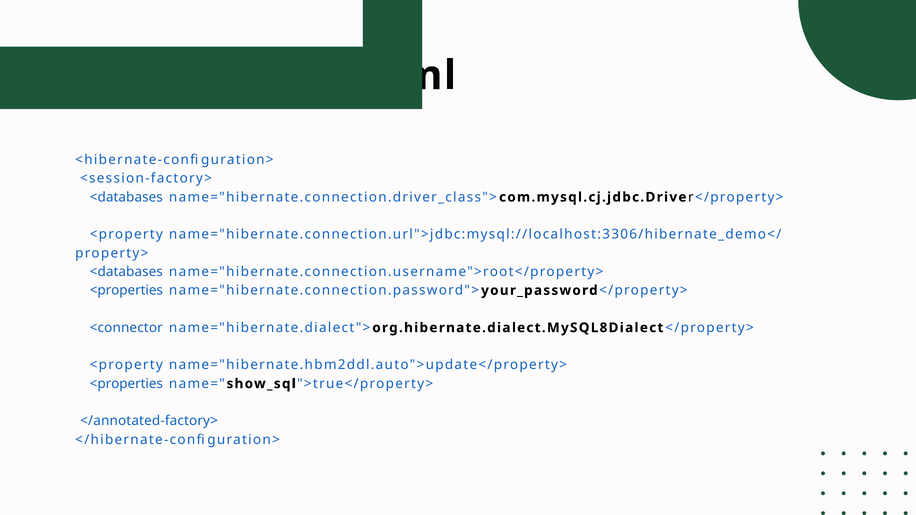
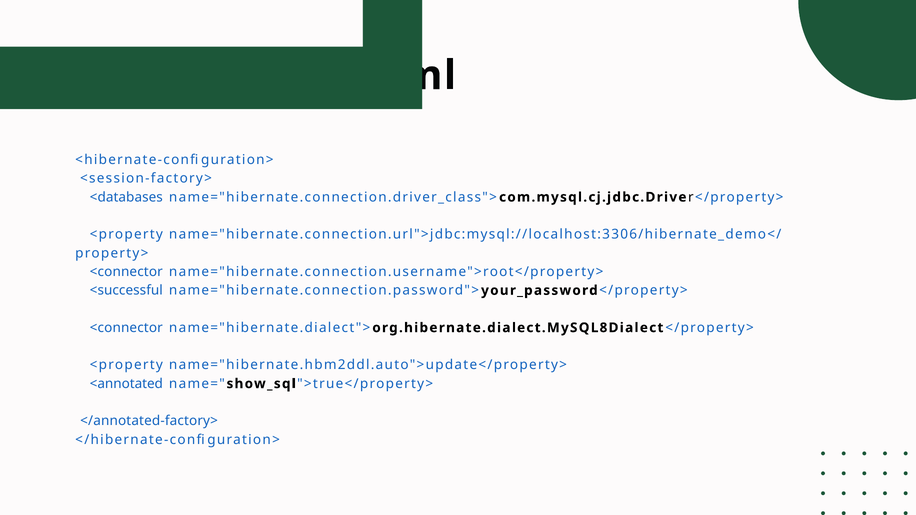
<databases at (126, 272): <databases -> <connector
<properties at (126, 291): <properties -> <successful
<properties at (126, 384): <properties -> <annotated
